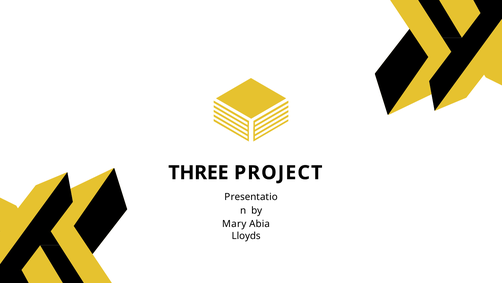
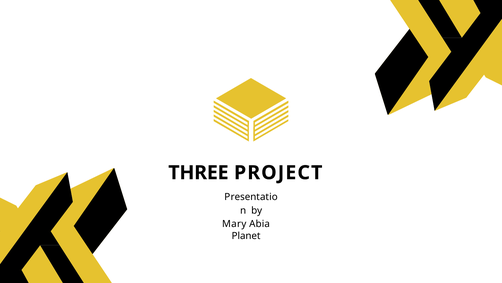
Lloyds: Lloyds -> Planet
